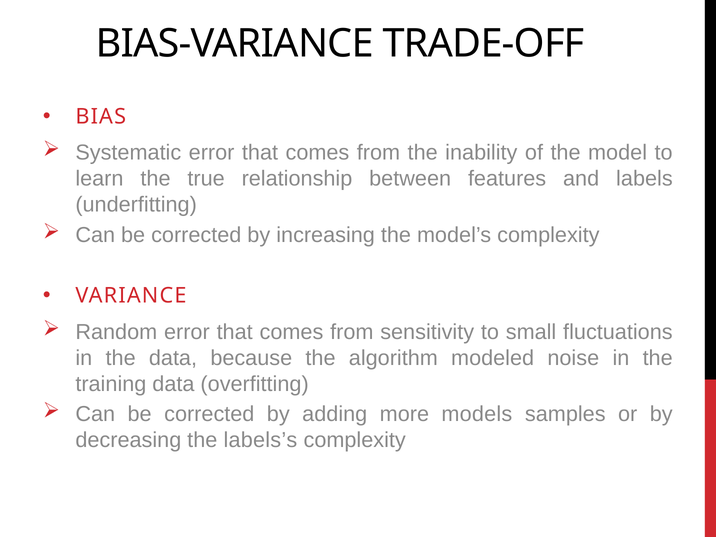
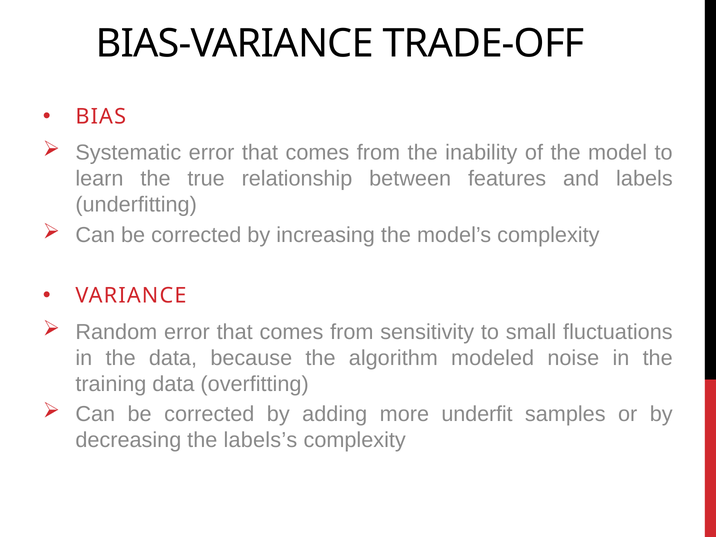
models: models -> underfit
